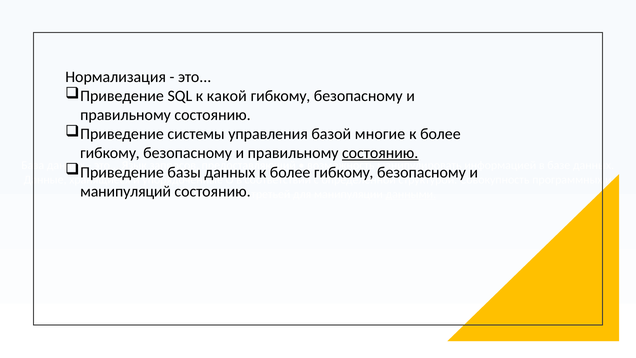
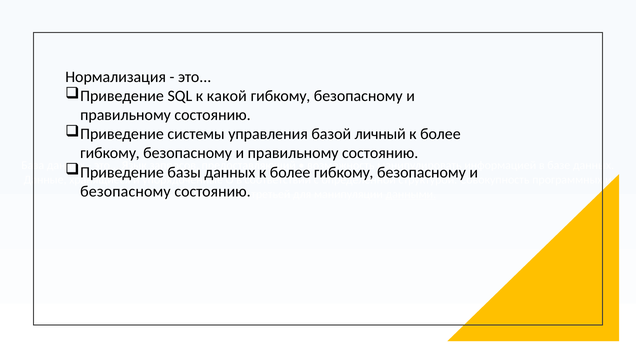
многие: многие -> личный
состоянию at (380, 153) underline: present -> none
манипуляций at (126, 191): манипуляций -> безопасному
